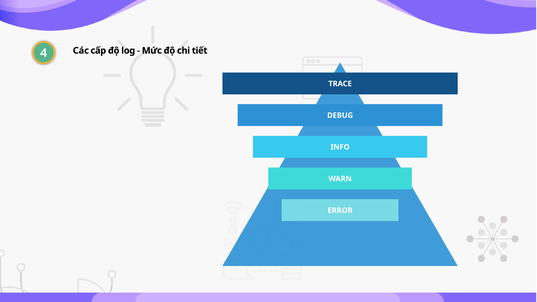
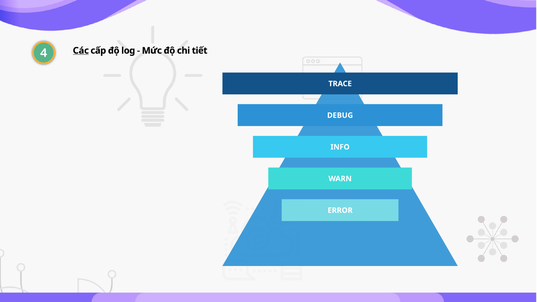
Các underline: none -> present
